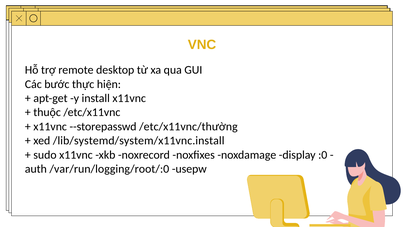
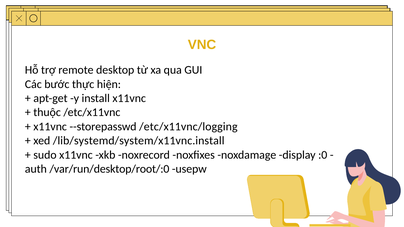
/etc/x11vnc/thường: /etc/x11vnc/thường -> /etc/x11vnc/logging
/var/run/logging/root/:0: /var/run/logging/root/:0 -> /var/run/desktop/root/:0
